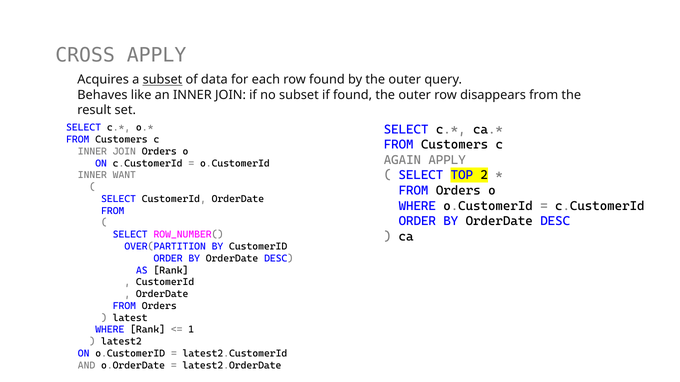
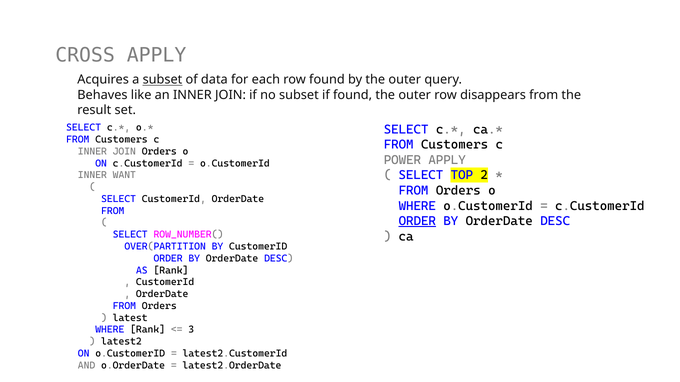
AGAIN: AGAIN -> POWER
ORDER at (417, 221) underline: none -> present
1: 1 -> 3
